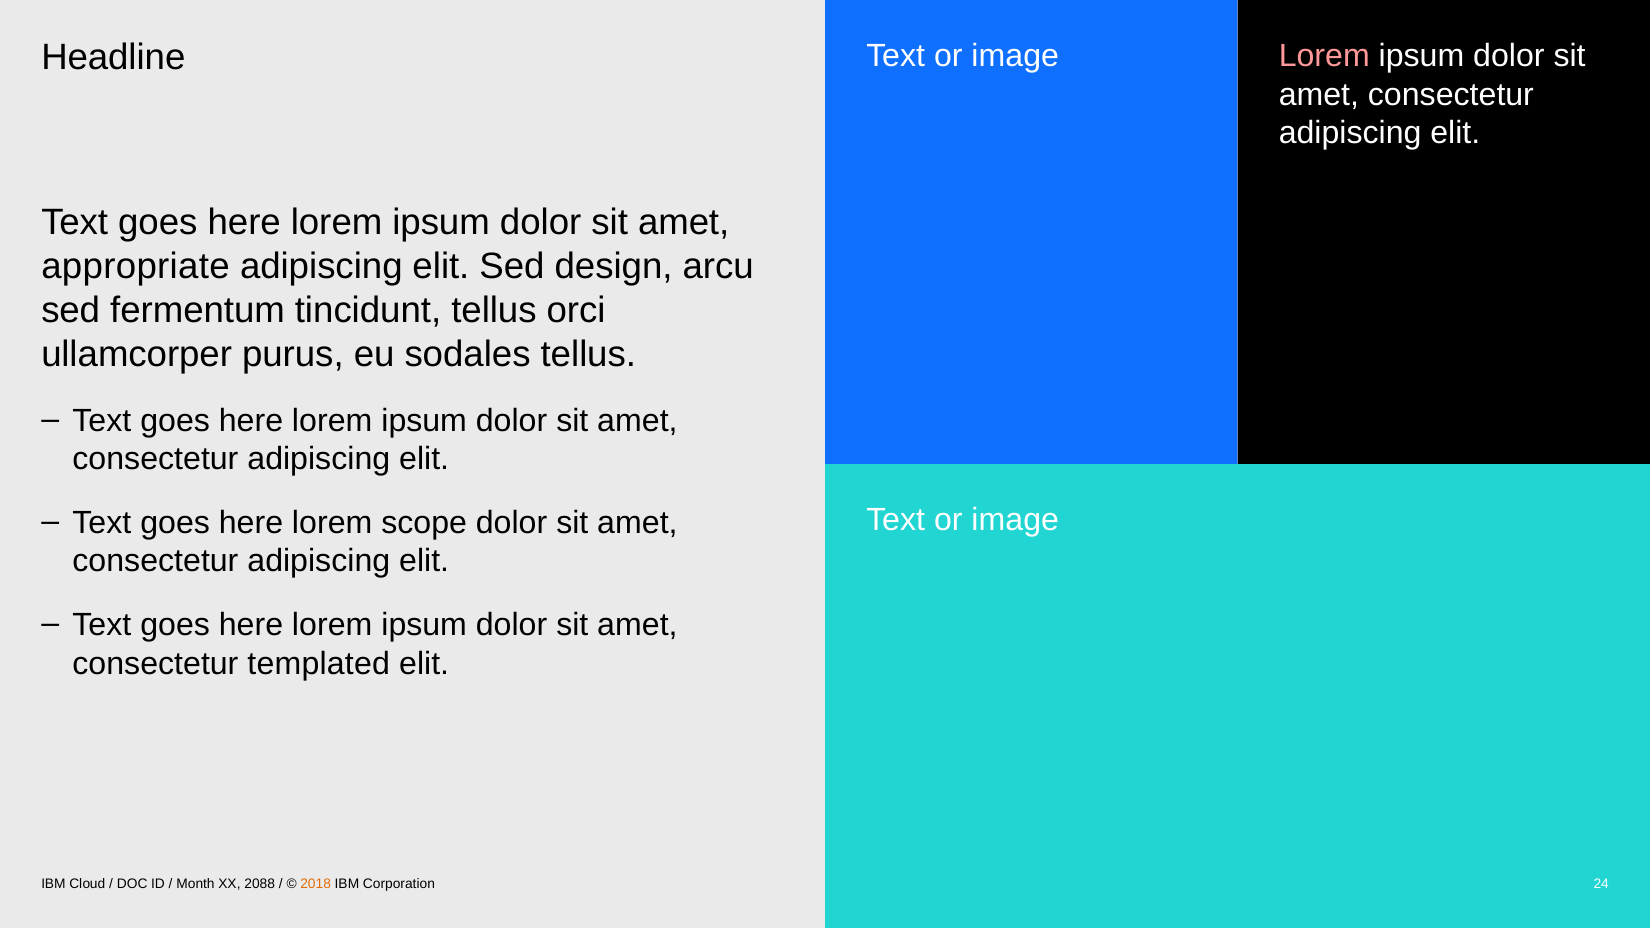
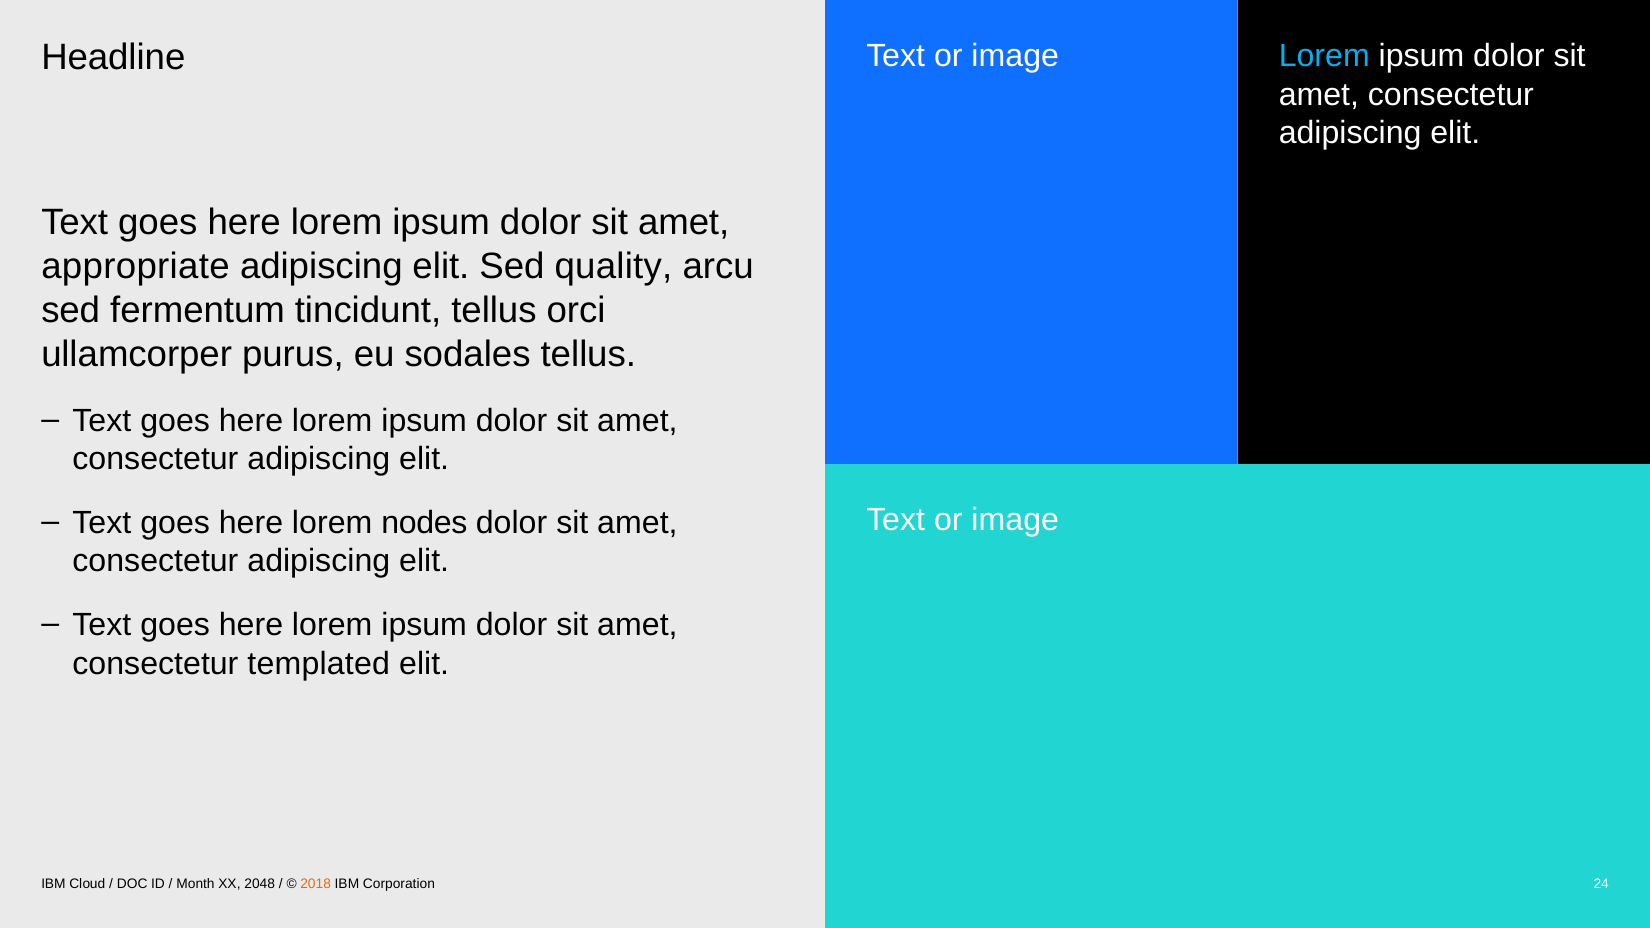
Lorem at (1324, 56) colour: pink -> light blue
design: design -> quality
scope: scope -> nodes
2088: 2088 -> 2048
